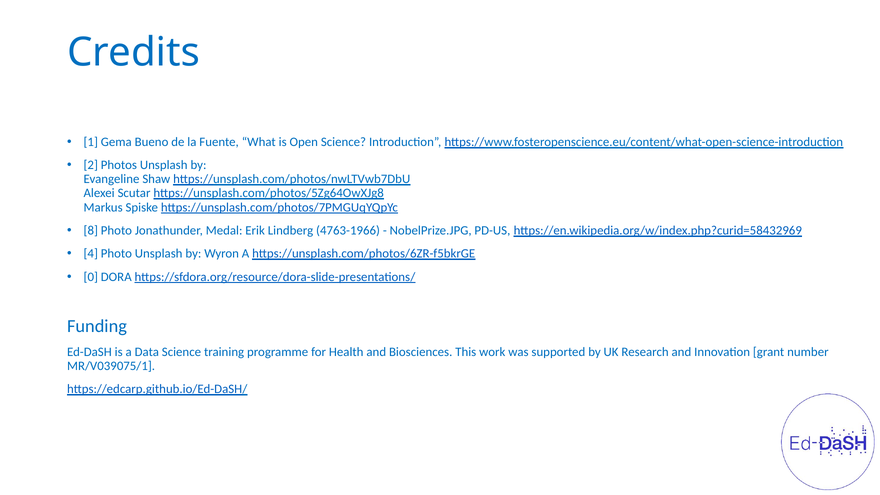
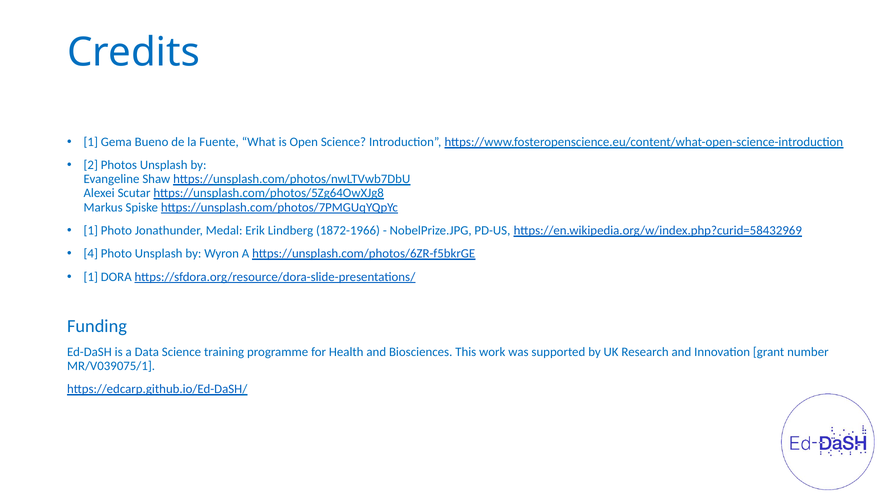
8 at (91, 231): 8 -> 1
4763-1966: 4763-1966 -> 1872-1966
0 at (91, 277): 0 -> 1
